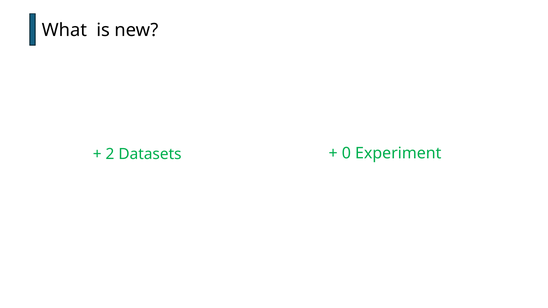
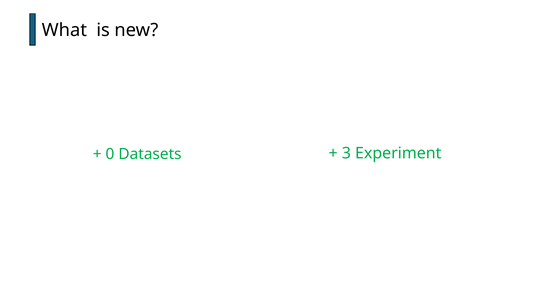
2: 2 -> 0
0: 0 -> 3
